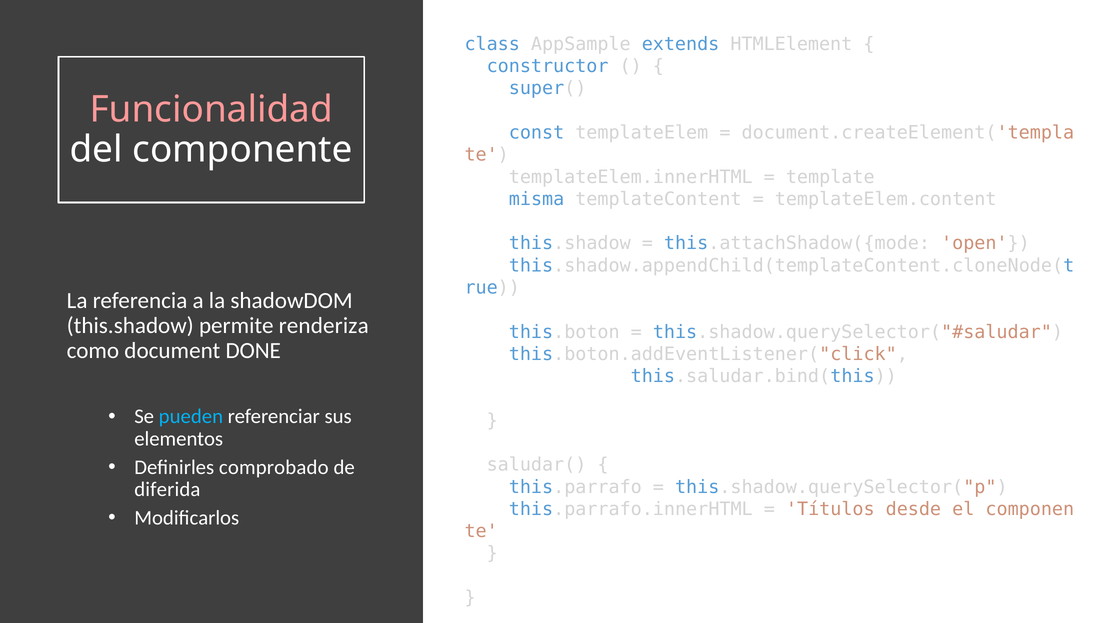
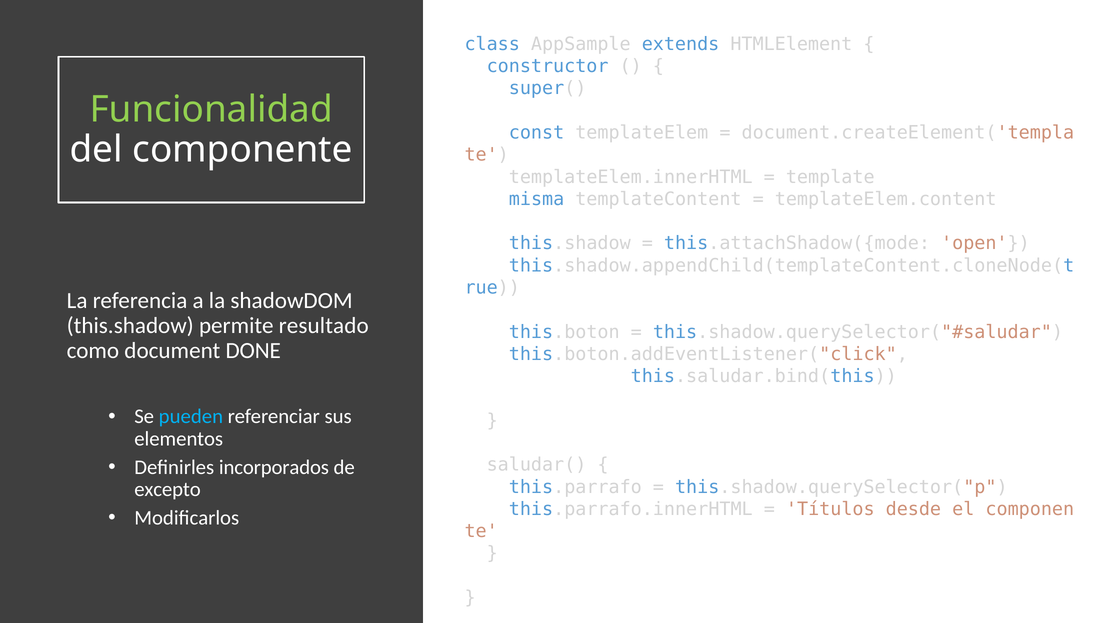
Funcionalidad colour: pink -> light green
renderiza: renderiza -> resultado
comprobado: comprobado -> incorporados
diferida: diferida -> excepto
